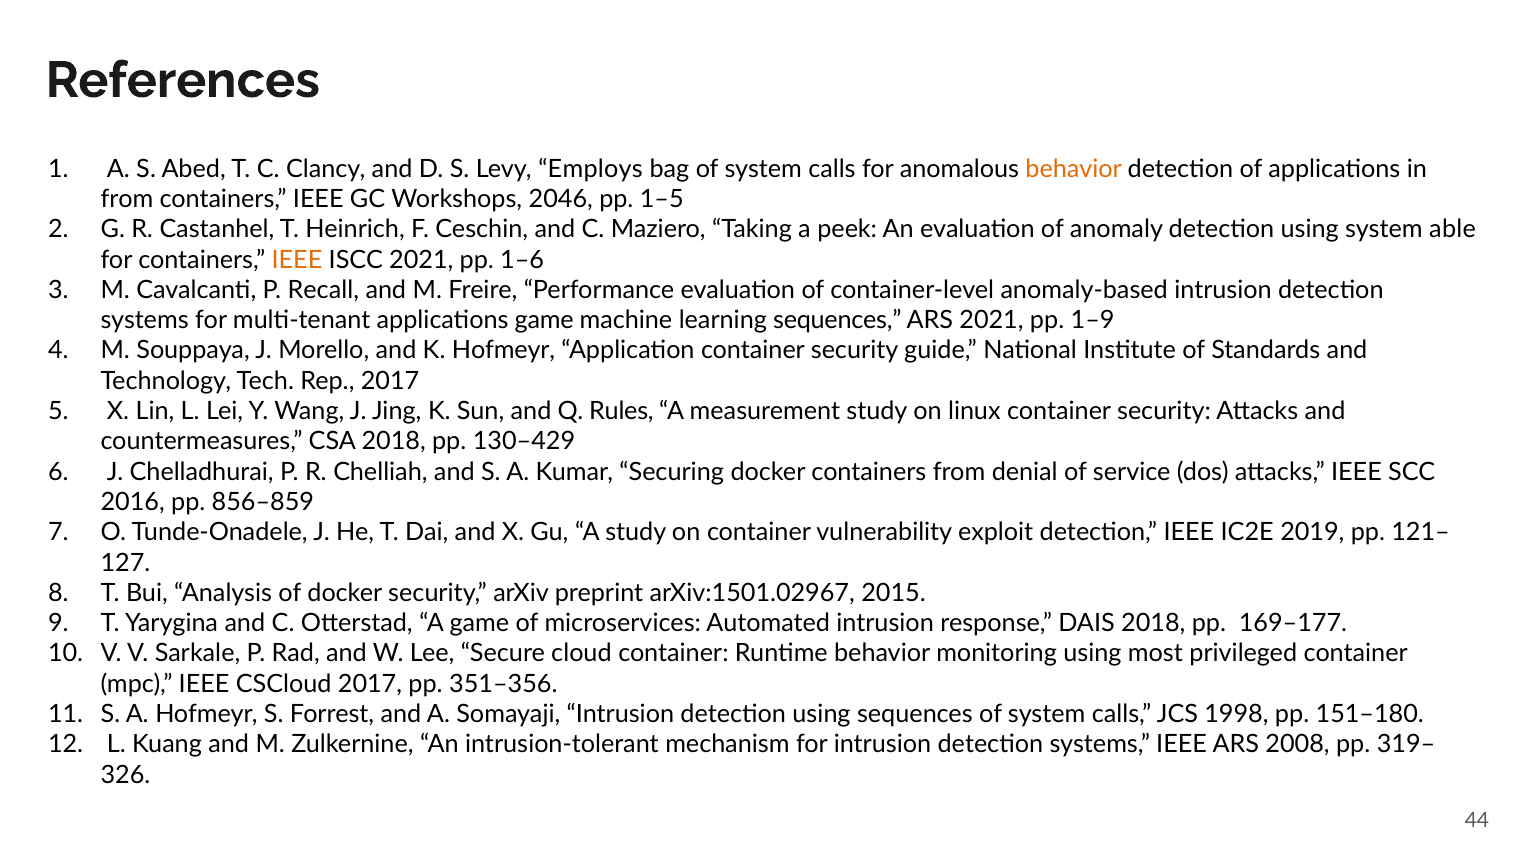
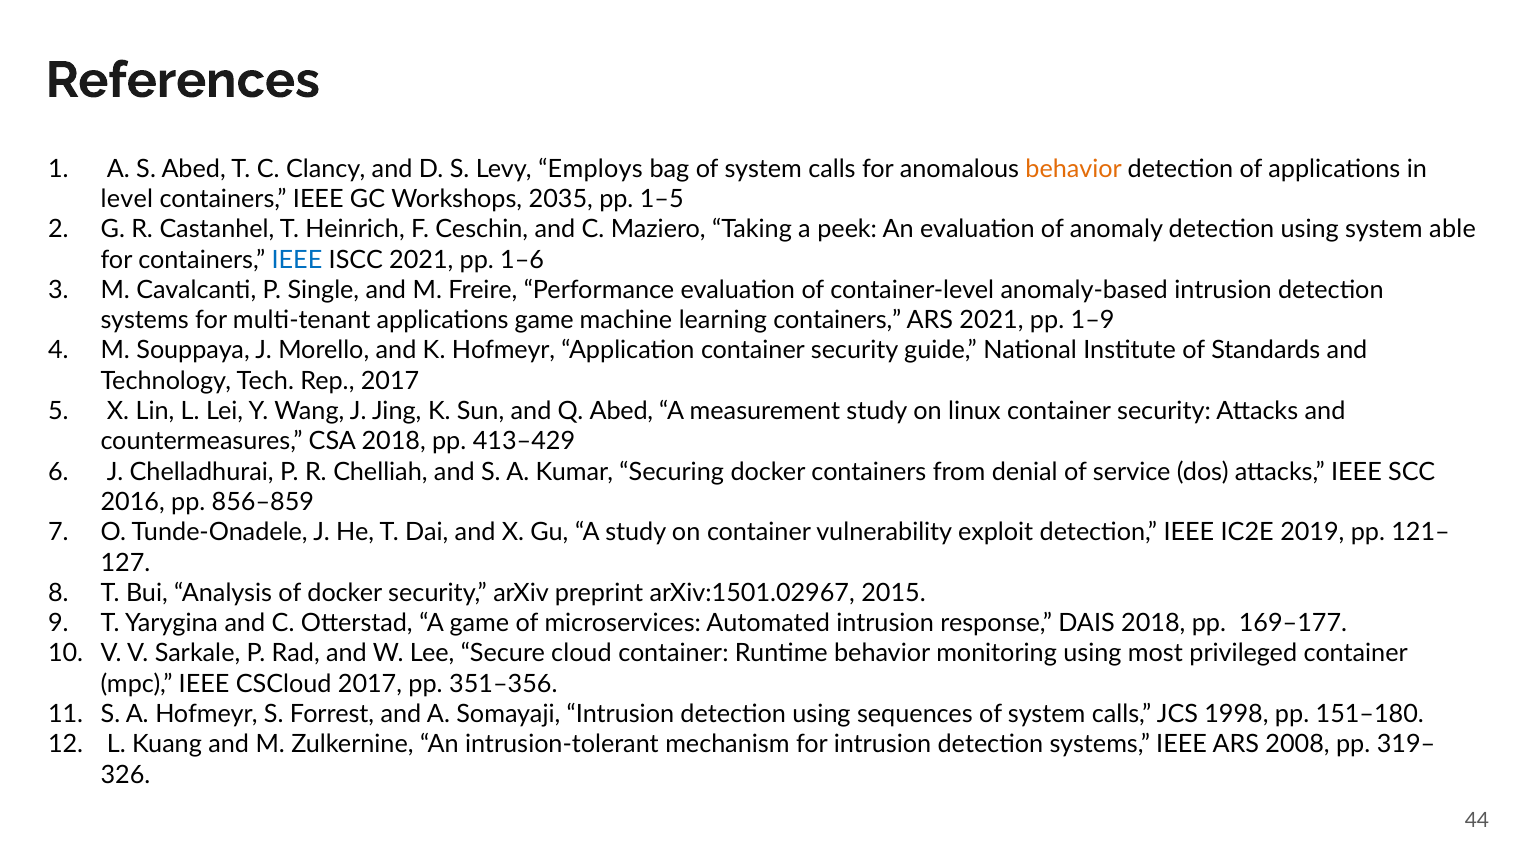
from at (127, 199): from -> level
2046: 2046 -> 2035
IEEE at (297, 260) colour: orange -> blue
Recall: Recall -> Single
learning sequences: sequences -> containers
Q Rules: Rules -> Abed
130–429: 130–429 -> 413–429
